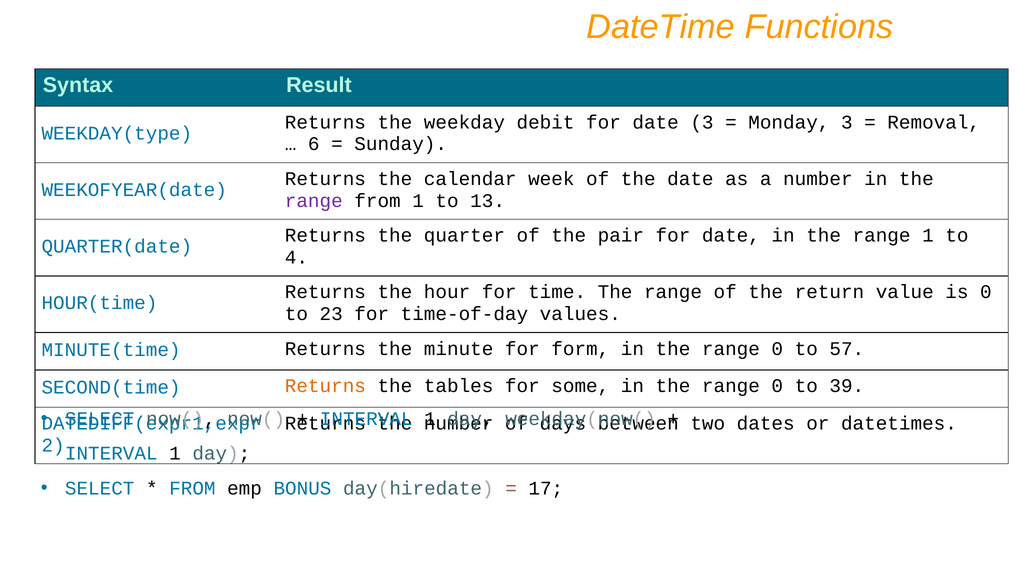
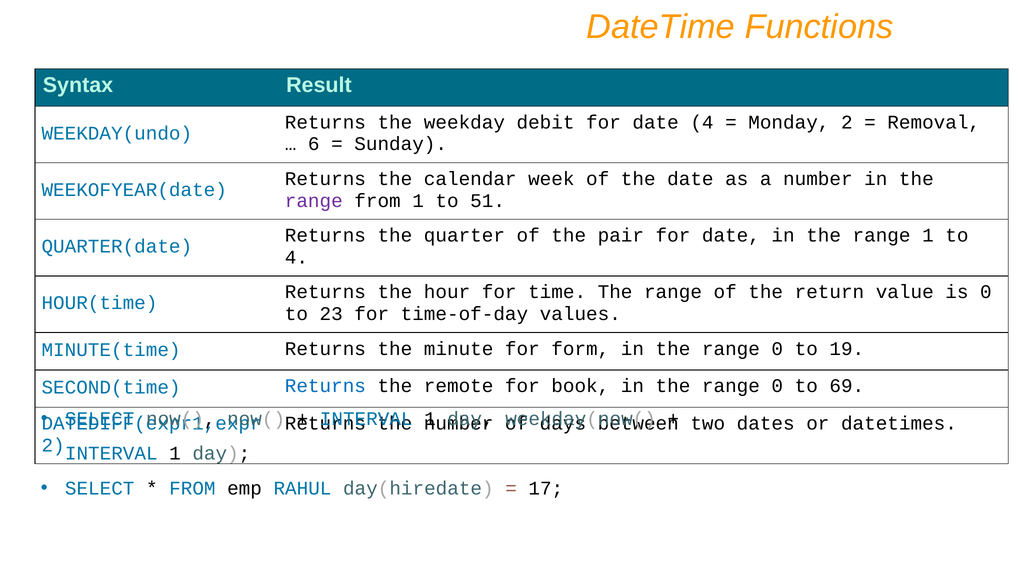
date 3: 3 -> 4
Monday 3: 3 -> 2
WEEKDAY(type: WEEKDAY(type -> WEEKDAY(undo
13: 13 -> 51
57: 57 -> 19
Returns at (325, 386) colour: orange -> blue
tables: tables -> remote
some: some -> book
39: 39 -> 69
BONUS: BONUS -> RAHUL
